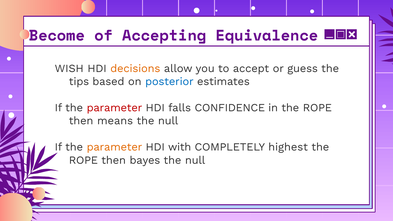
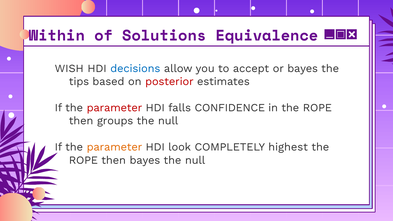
Become: Become -> Within
Accepting: Accepting -> Solutions
decisions colour: orange -> blue
or guess: guess -> bayes
posterior colour: blue -> red
means: means -> groups
with: with -> look
